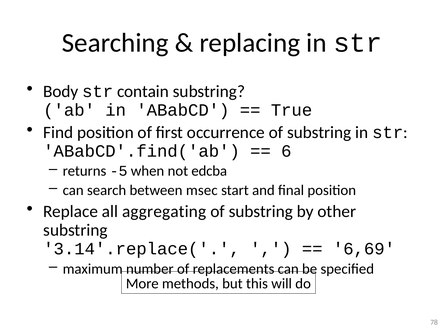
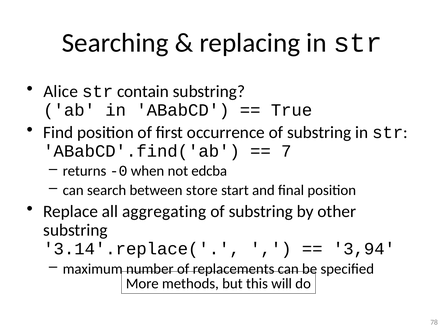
Body: Body -> Alice
6: 6 -> 7
-5: -5 -> -0
msec: msec -> store
6,69: 6,69 -> 3,94
